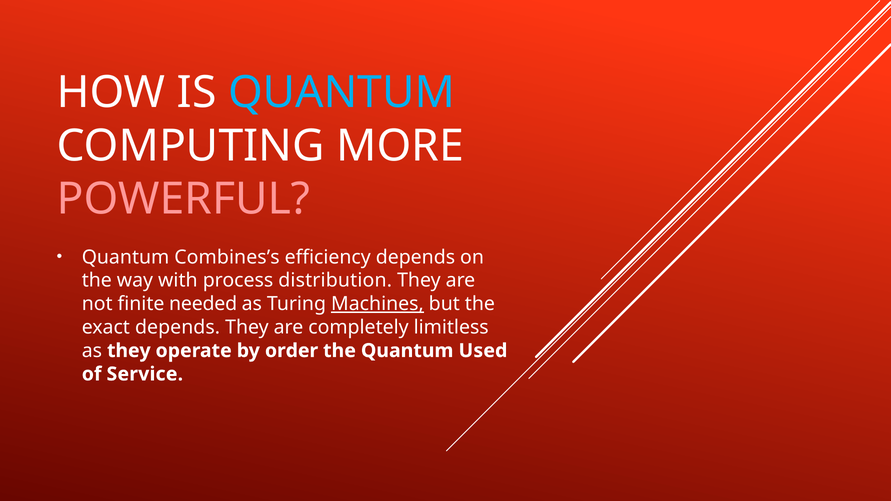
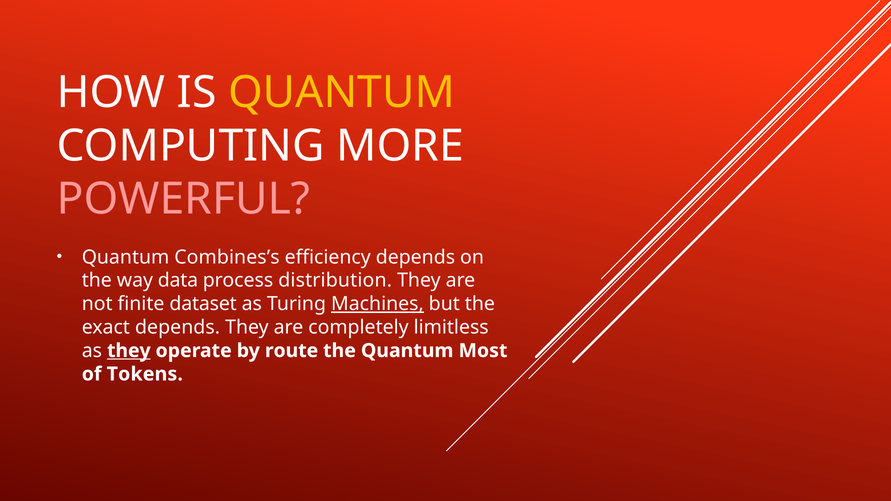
QUANTUM at (342, 92) colour: light blue -> yellow
with: with -> data
needed: needed -> dataset
they at (129, 351) underline: none -> present
order: order -> route
Used: Used -> Most
Service: Service -> Tokens
